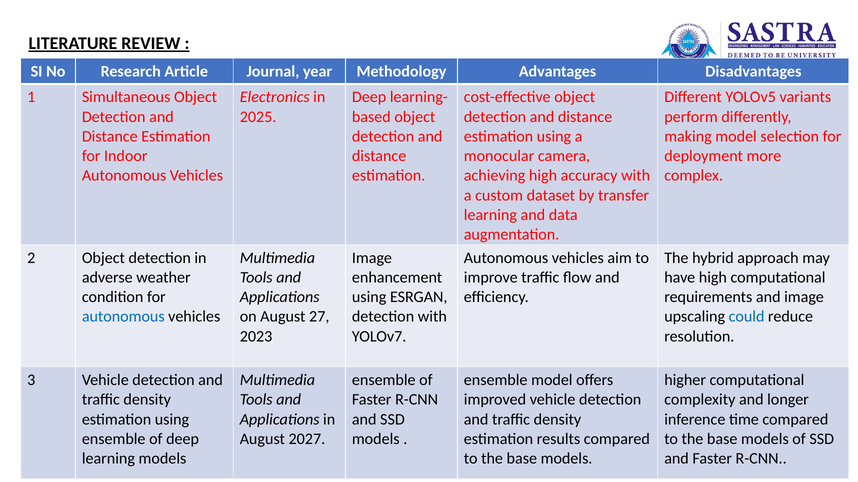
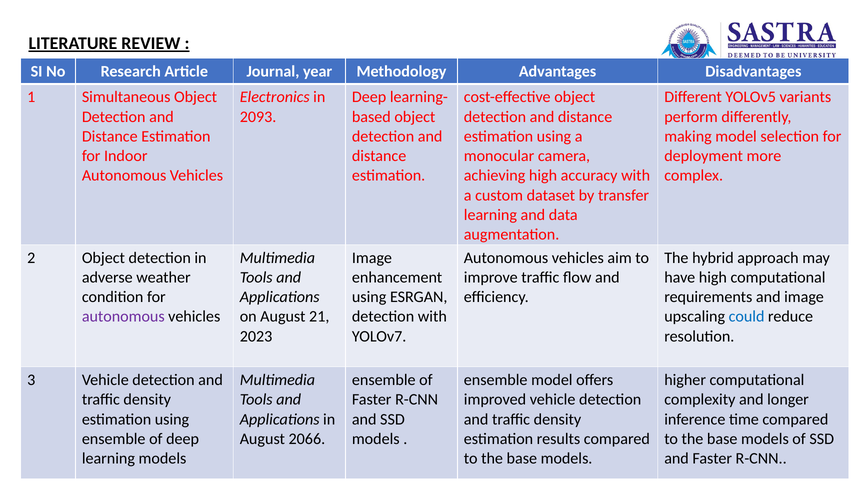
2025: 2025 -> 2093
autonomous at (123, 317) colour: blue -> purple
27: 27 -> 21
2027: 2027 -> 2066
